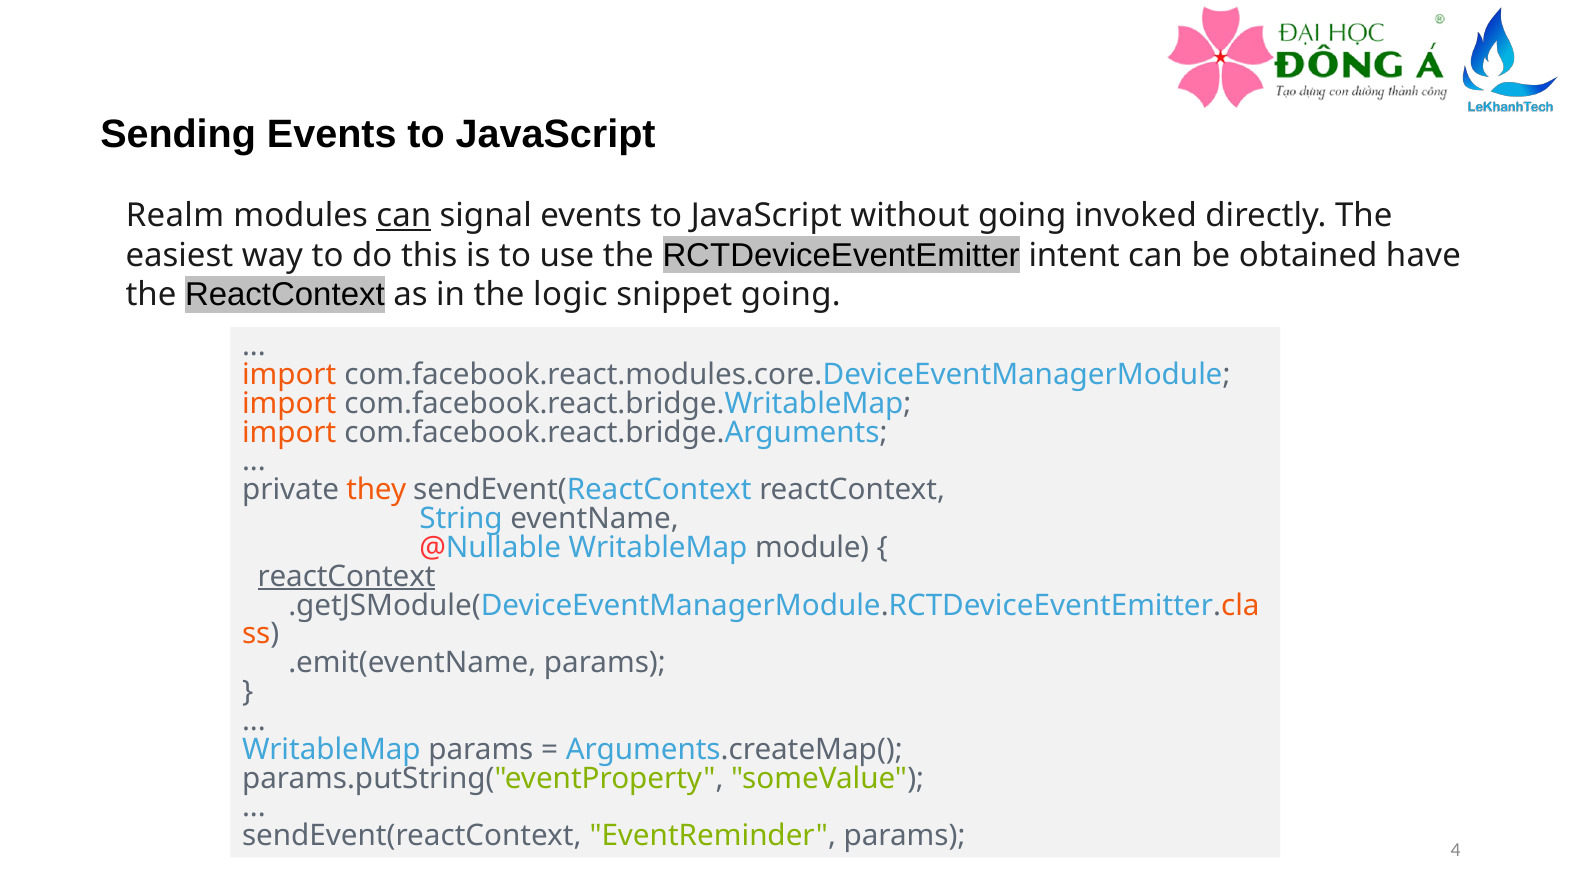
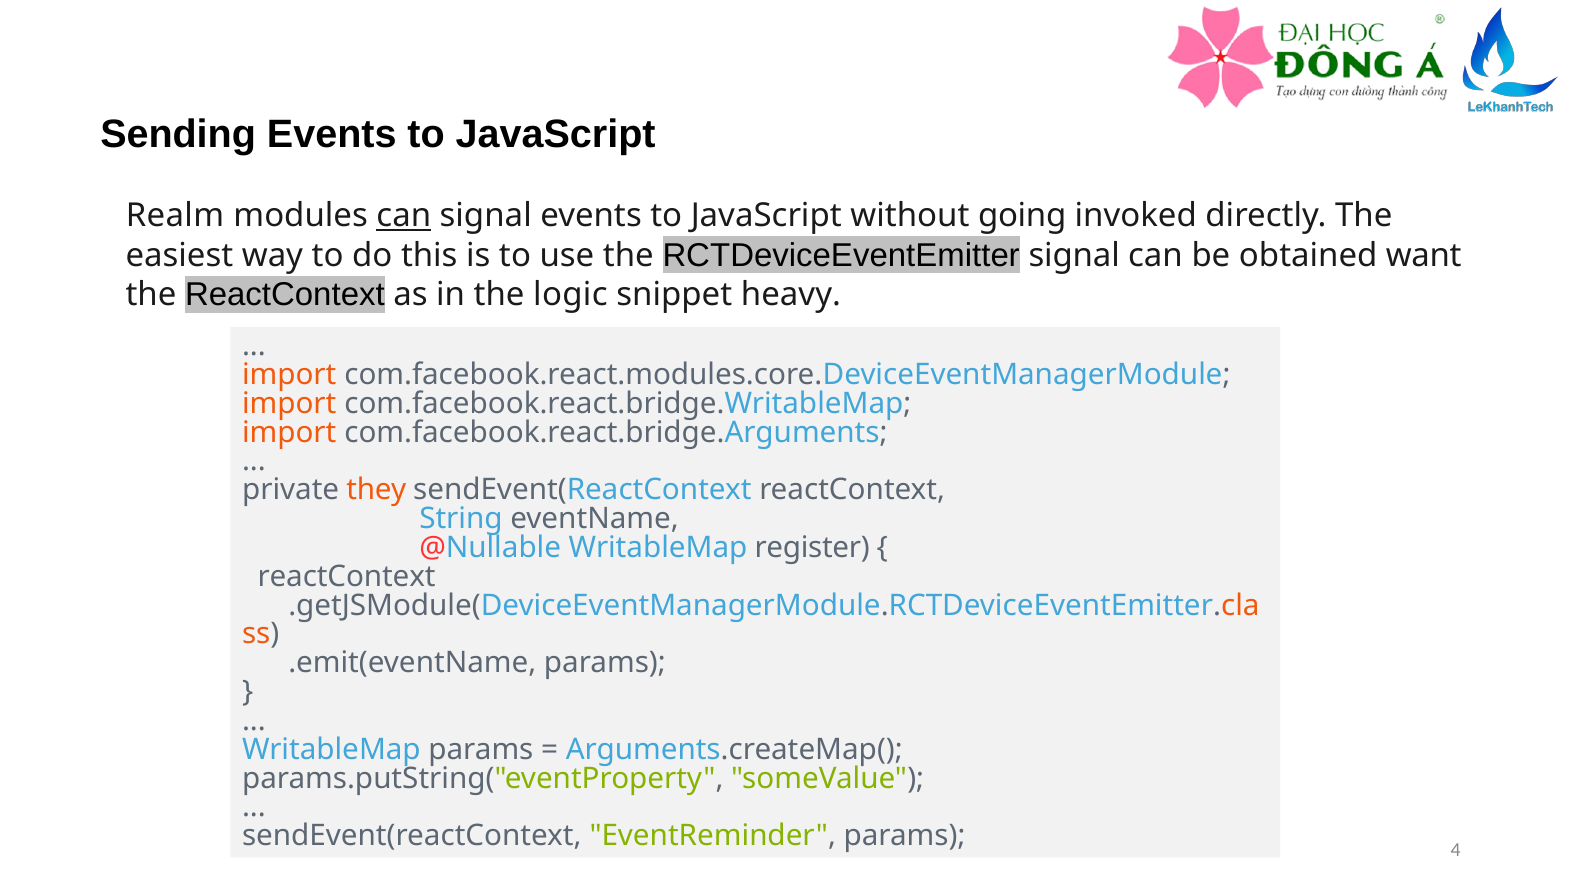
RCTDeviceEventEmitter intent: intent -> signal
have: have -> want
snippet going: going -> heavy
module: module -> register
reactContext at (347, 576) underline: present -> none
